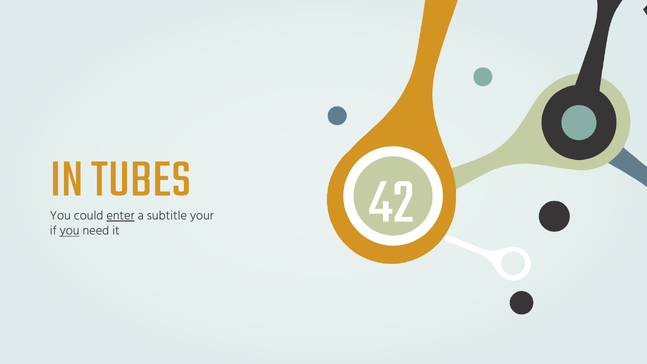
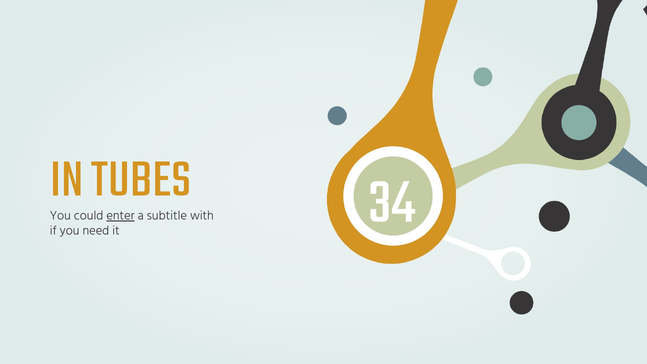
your: your -> with
you at (70, 231) underline: present -> none
42: 42 -> 34
